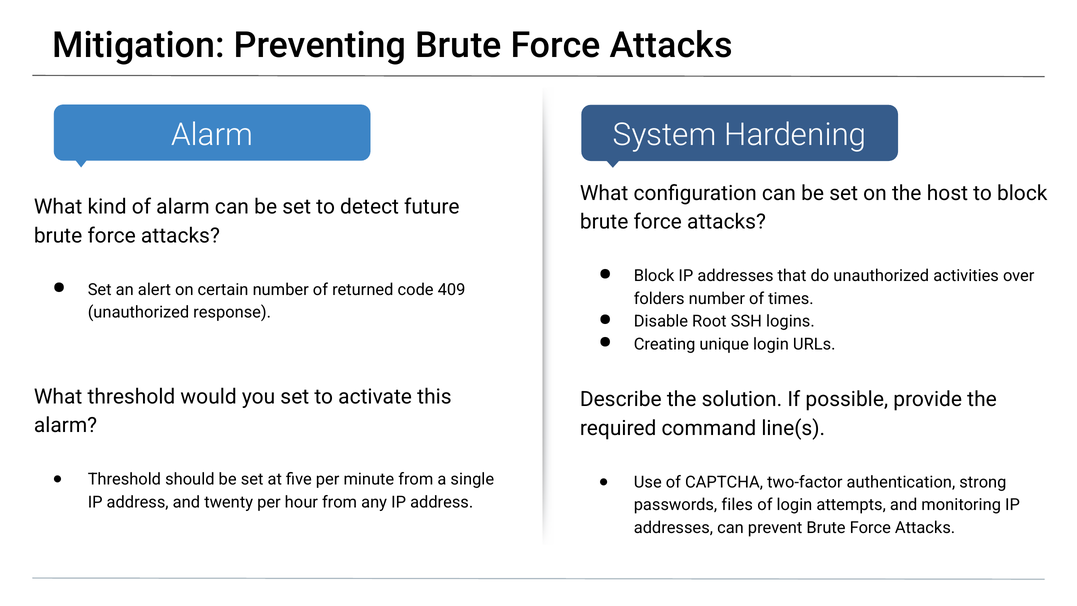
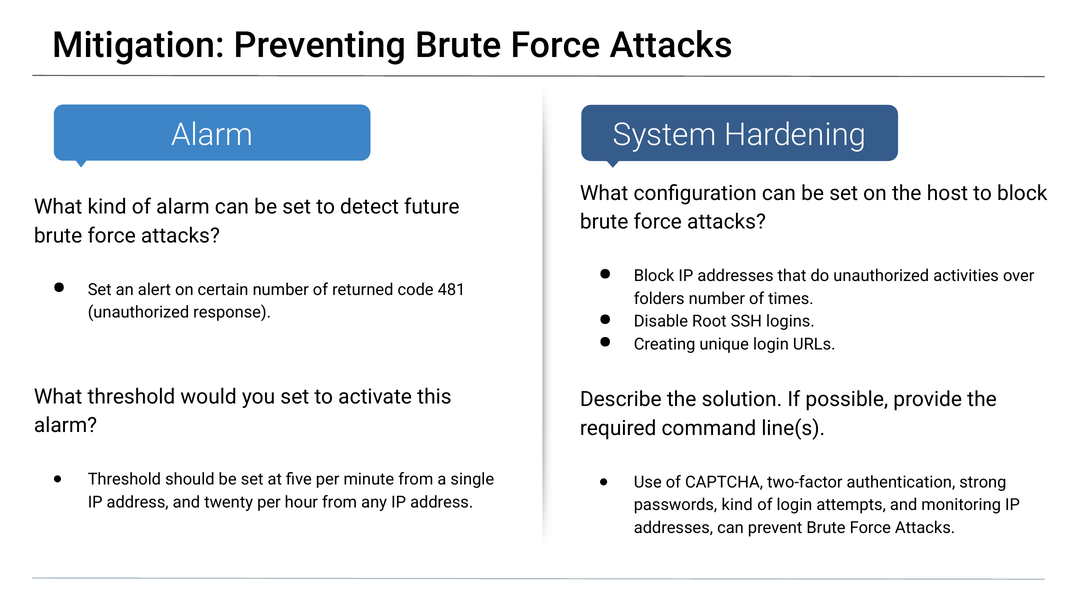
409: 409 -> 481
passwords files: files -> kind
